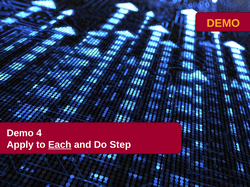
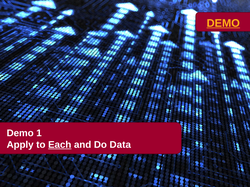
DEMO at (223, 23) underline: none -> present
4: 4 -> 1
Step: Step -> Data
